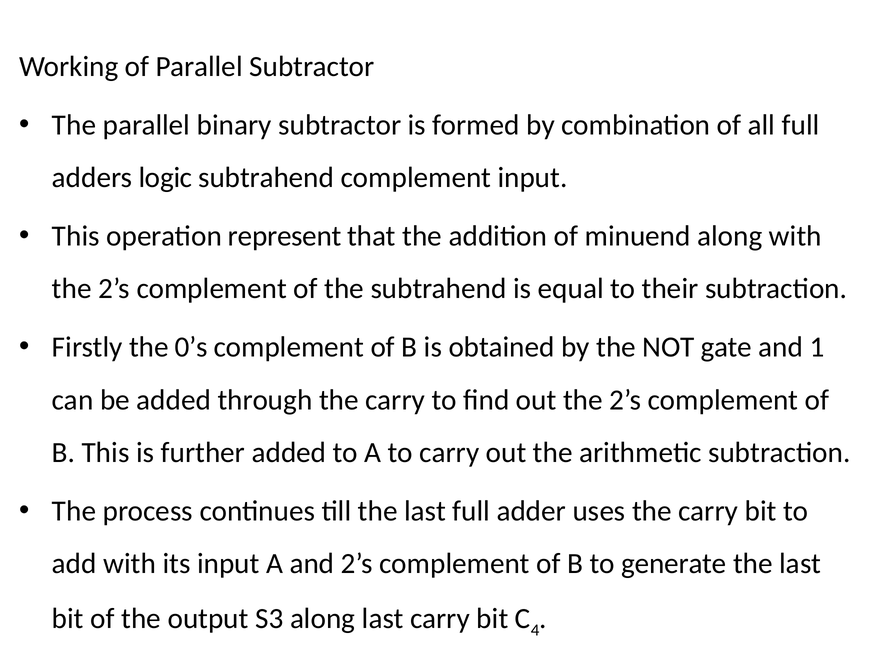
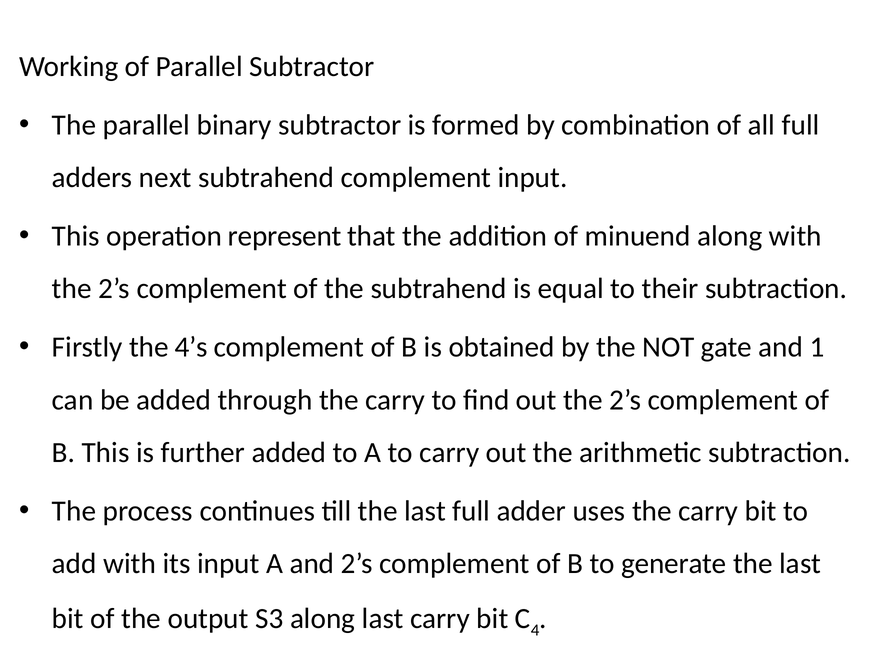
logic: logic -> next
0’s: 0’s -> 4’s
